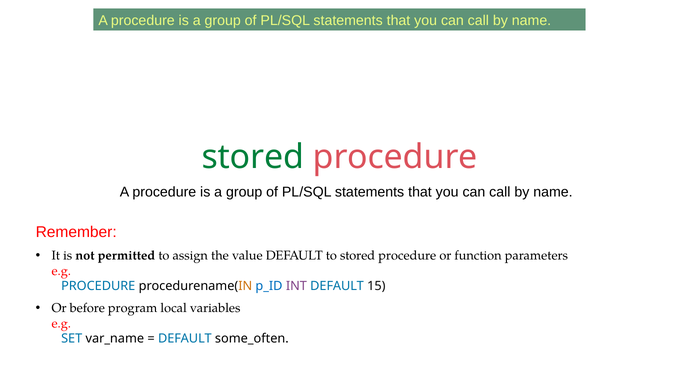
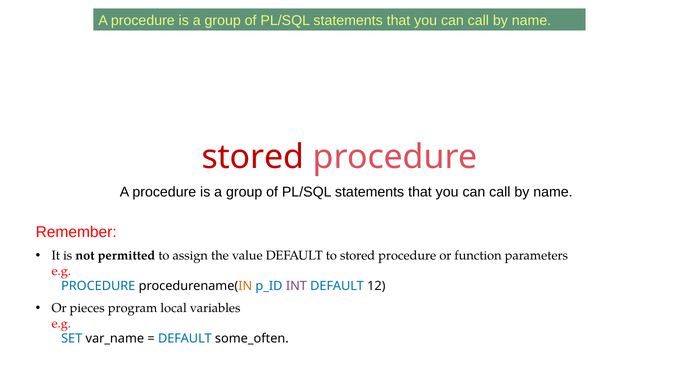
stored at (253, 157) colour: green -> red
15: 15 -> 12
before: before -> pieces
